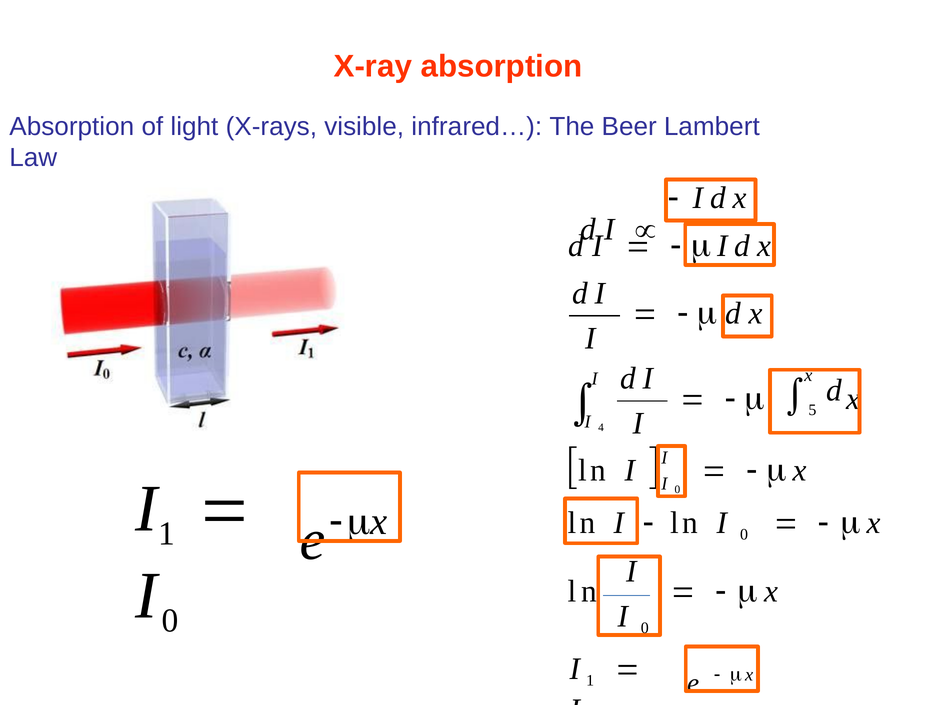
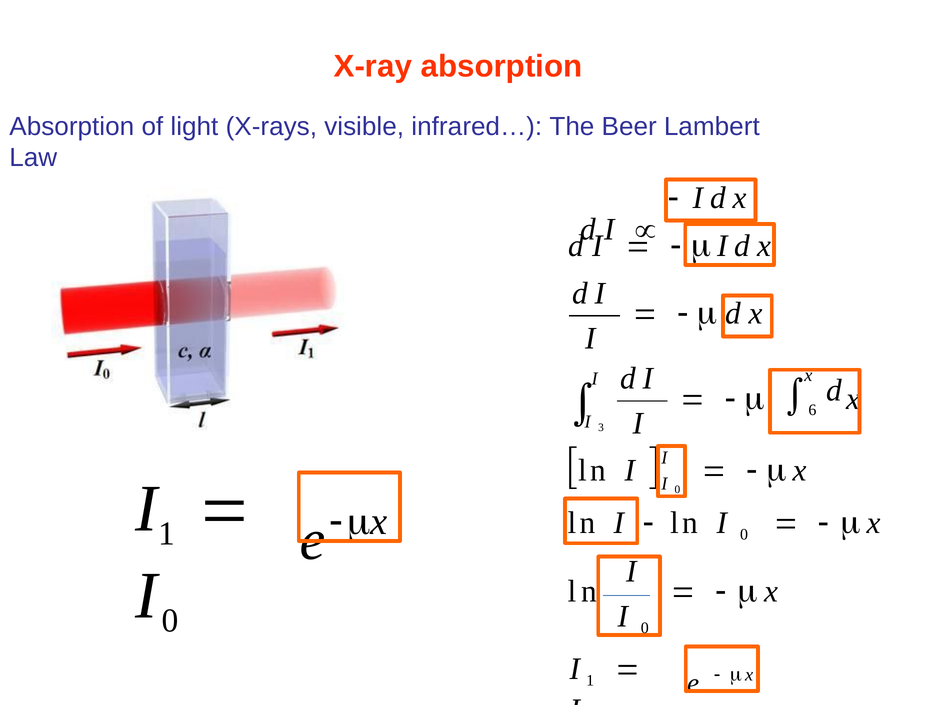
5: 5 -> 6
4: 4 -> 3
